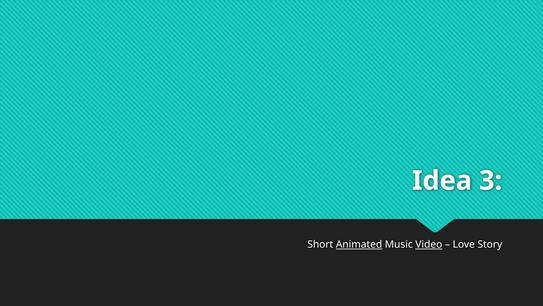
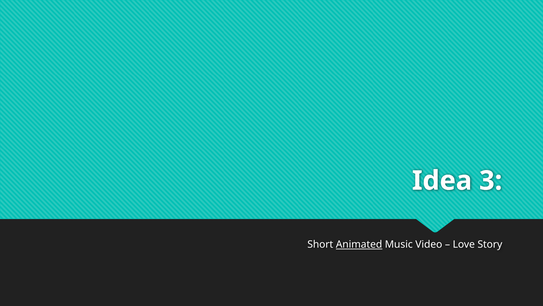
Video underline: present -> none
